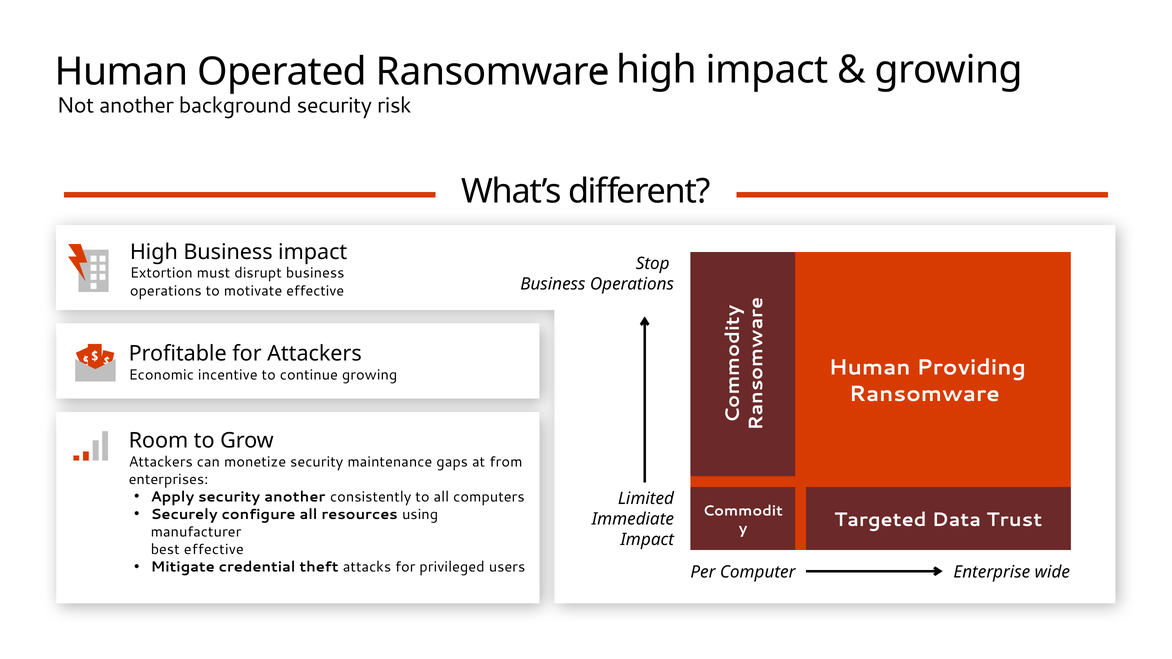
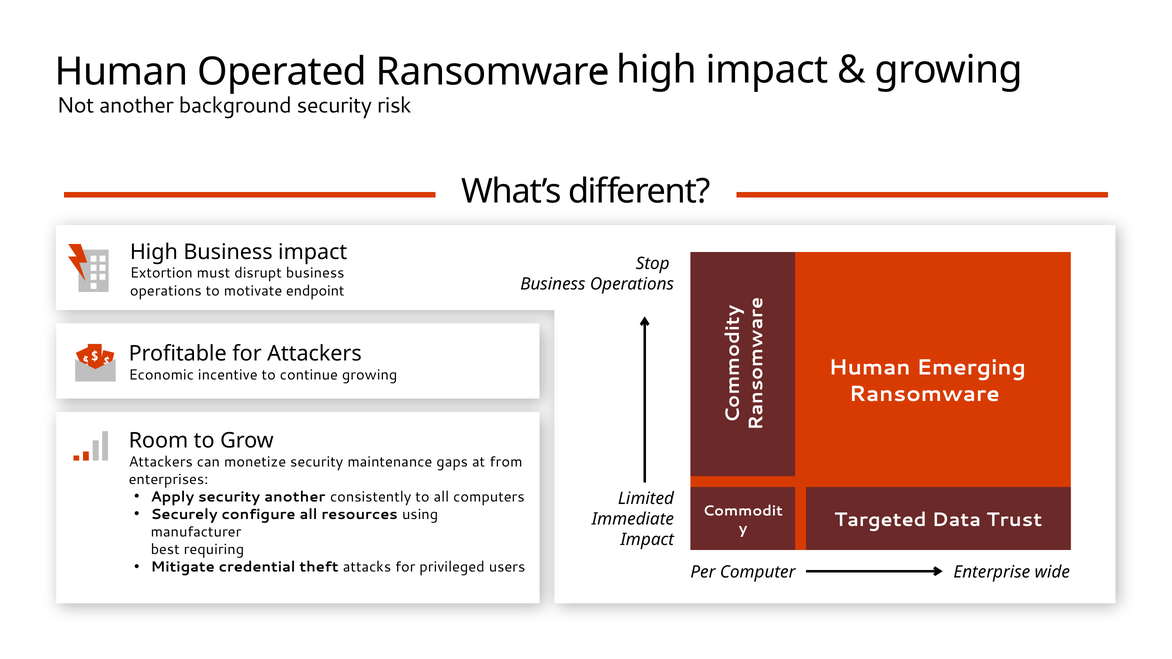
motivate effective: effective -> endpoint
Providing: Providing -> Emerging
best effective: effective -> requiring
